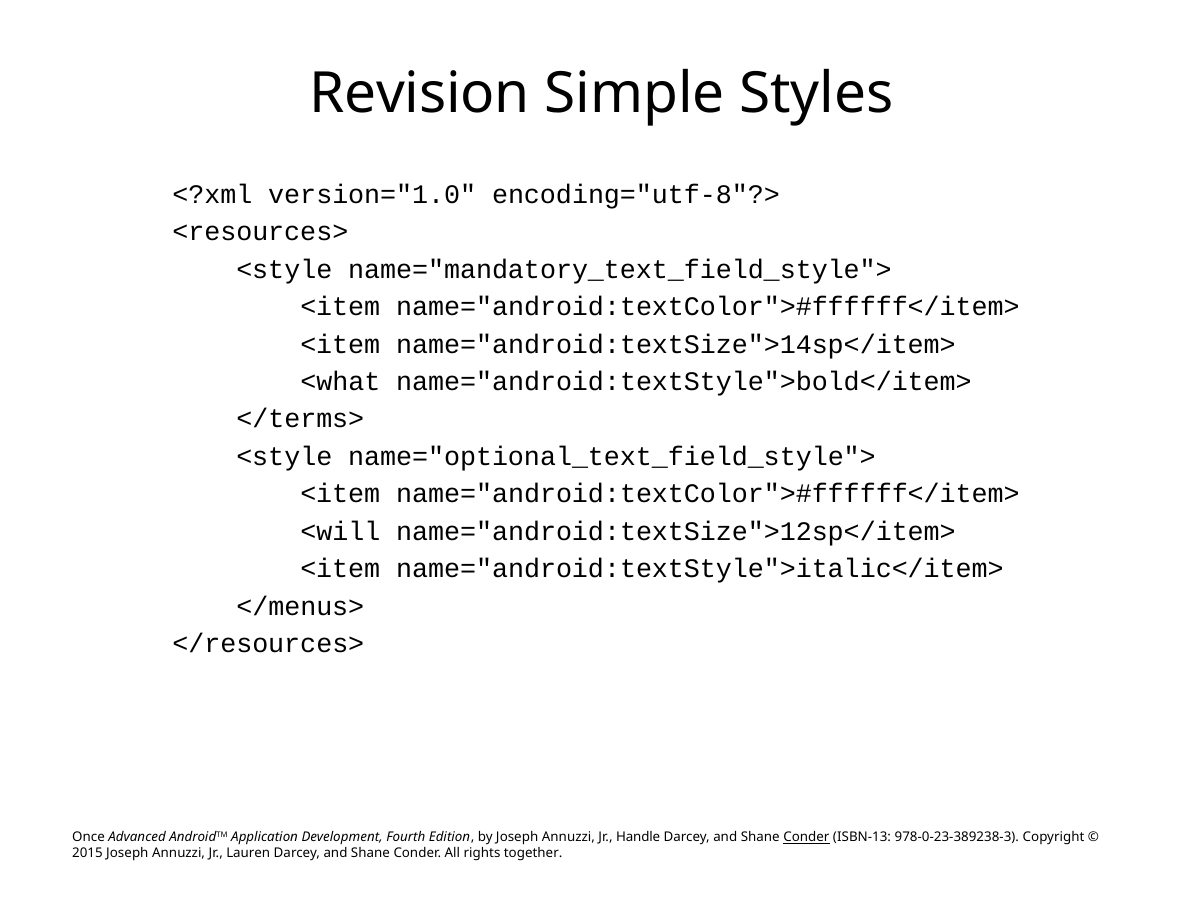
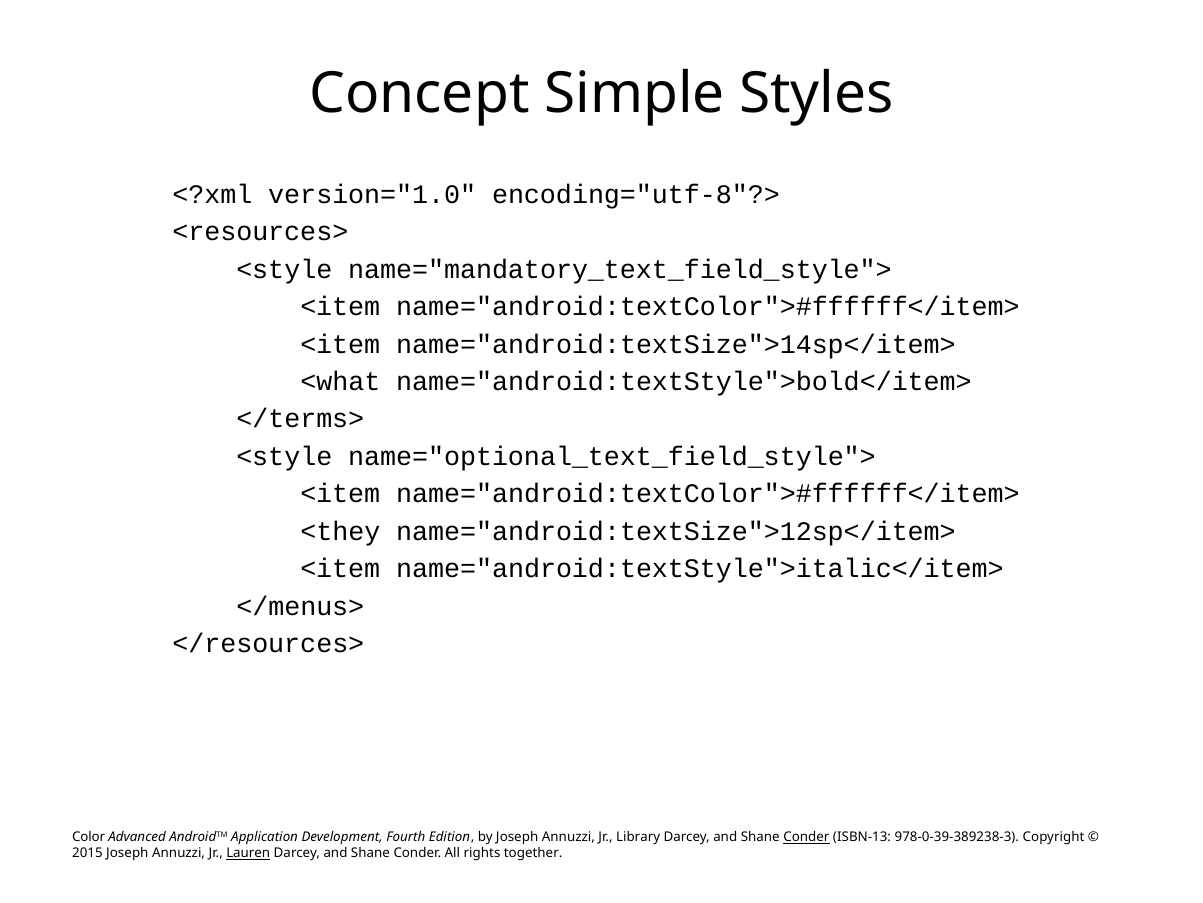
Revision: Revision -> Concept
<will: <will -> <they
Once: Once -> Color
Handle: Handle -> Library
978-0-23-389238-3: 978-0-23-389238-3 -> 978-0-39-389238-3
Lauren underline: none -> present
